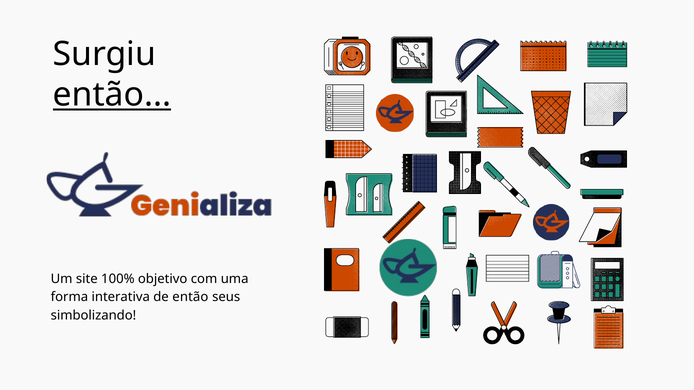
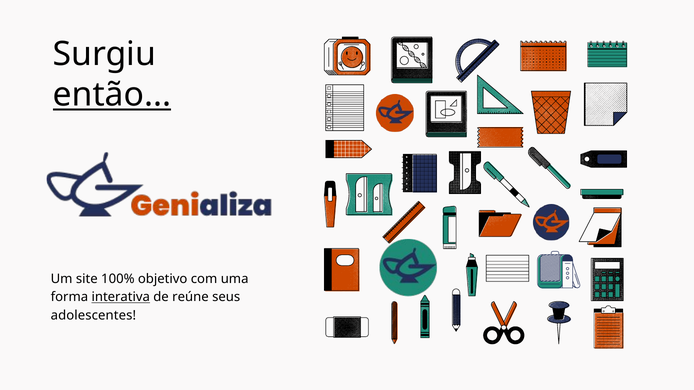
interativa underline: none -> present
de então: então -> reúne
simbolizando: simbolizando -> adolescentes
